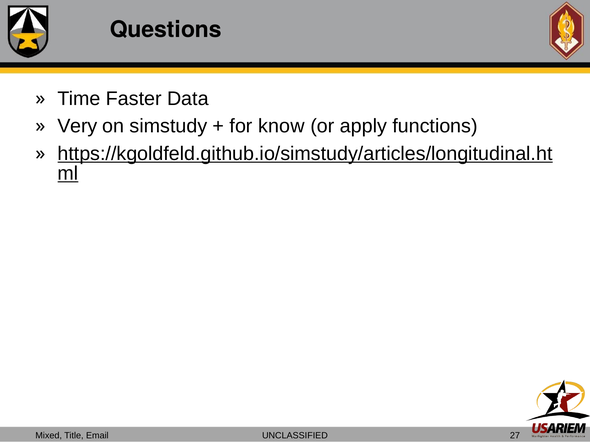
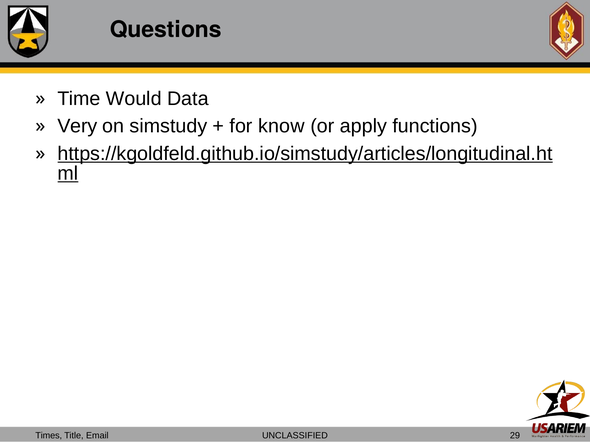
Faster: Faster -> Would
Mixed: Mixed -> Times
27: 27 -> 29
